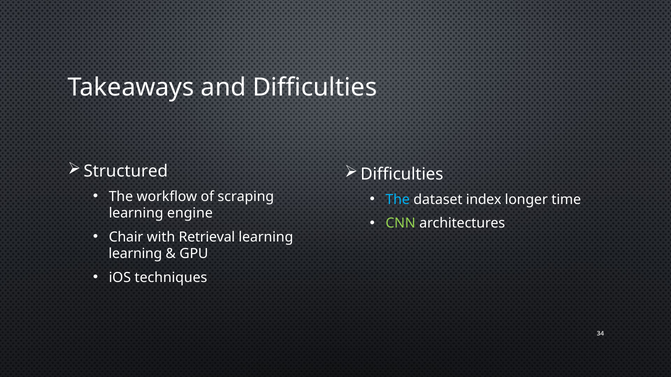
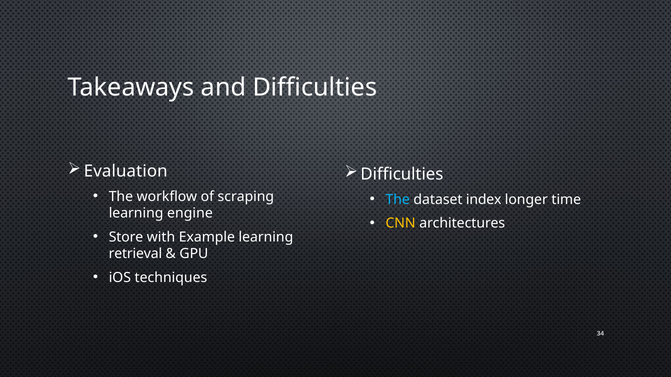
Structured: Structured -> Evaluation
CNN colour: light green -> yellow
Chair: Chair -> Store
Retrieval: Retrieval -> Example
learning at (135, 254): learning -> retrieval
